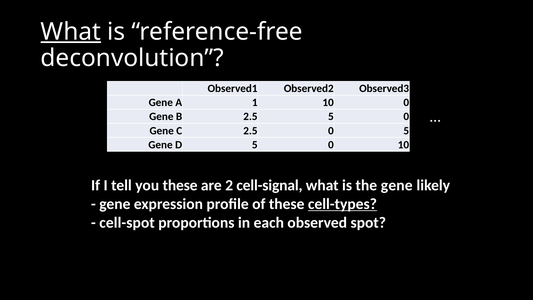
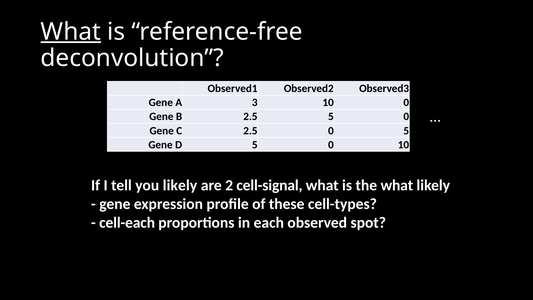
1: 1 -> 3
you these: these -> likely
the gene: gene -> what
cell-types underline: present -> none
cell-spot: cell-spot -> cell-each
